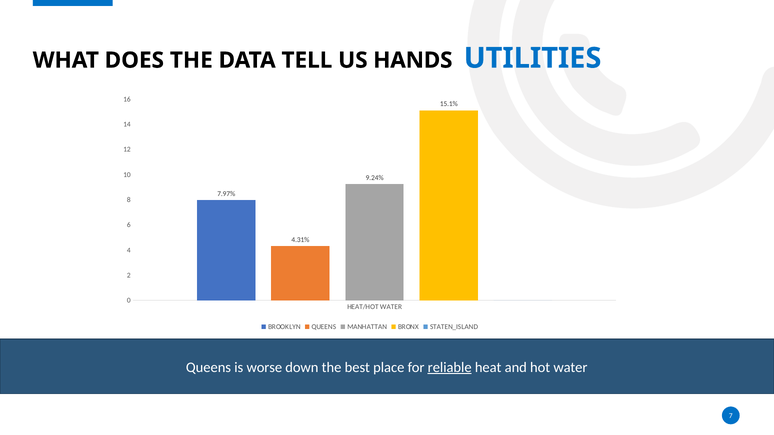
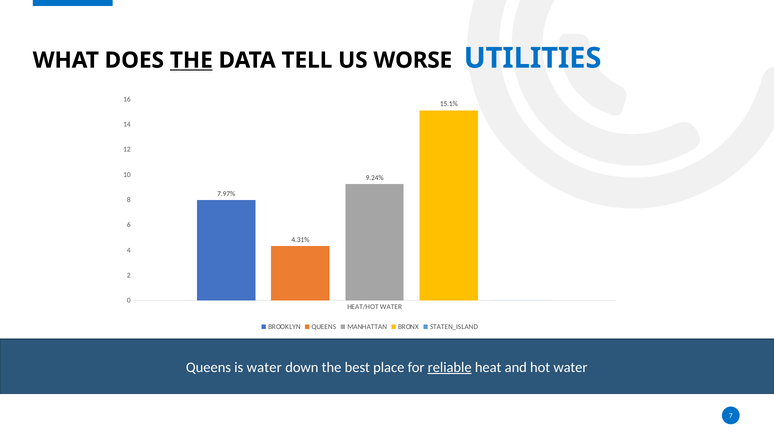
THE at (191, 60) underline: none -> present
HANDS: HANDS -> WORSE
is worse: worse -> water
